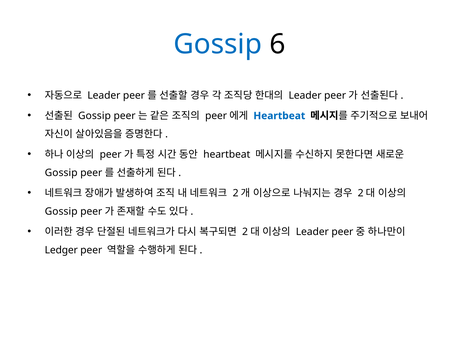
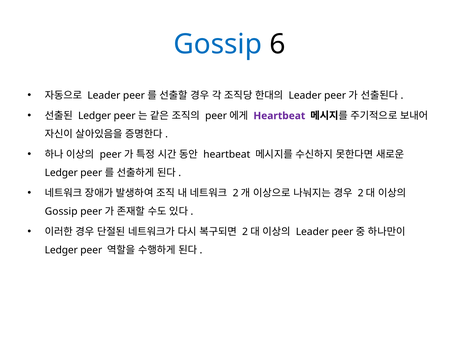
Gossip at (95, 116): Gossip -> Ledger
Heartbeat at (279, 116) colour: blue -> purple
Gossip at (61, 173): Gossip -> Ledger
